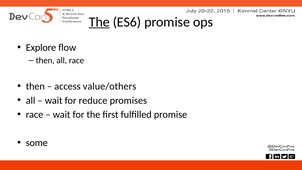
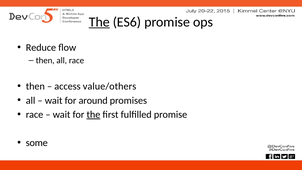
Explore: Explore -> Reduce
reduce: reduce -> around
the at (93, 114) underline: none -> present
